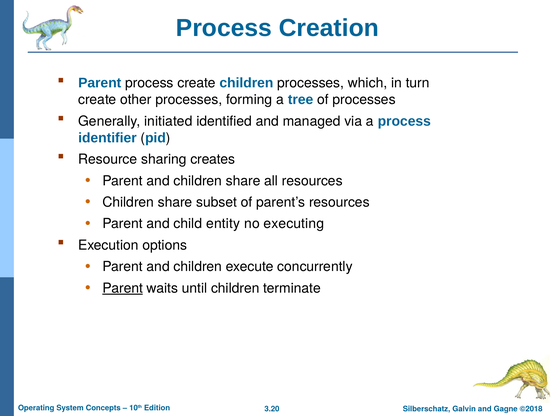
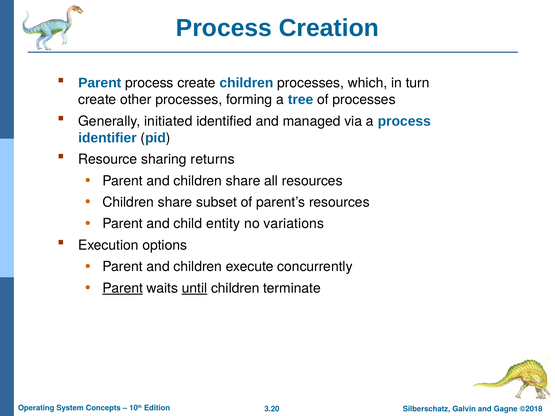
creates: creates -> returns
executing: executing -> variations
until underline: none -> present
